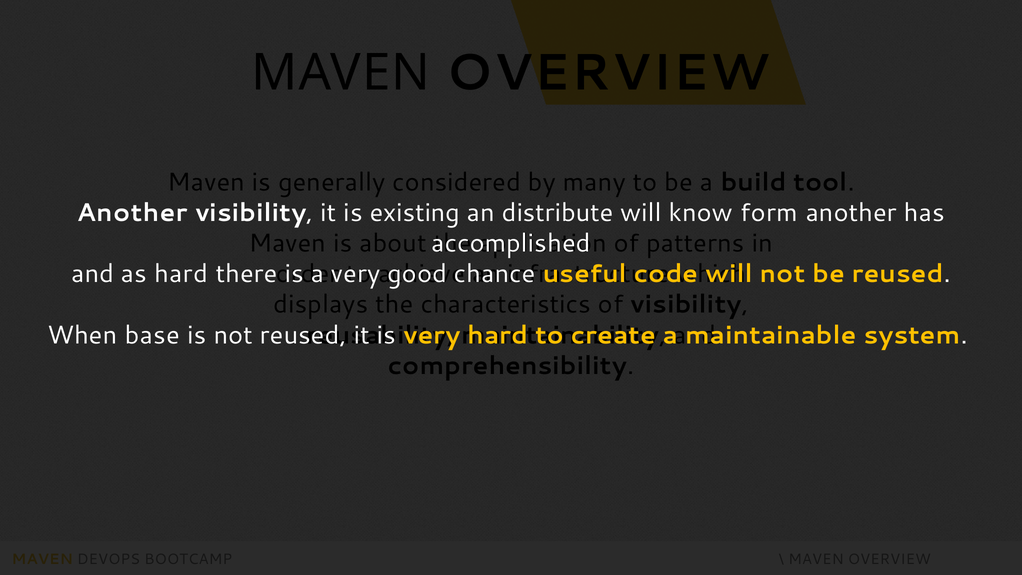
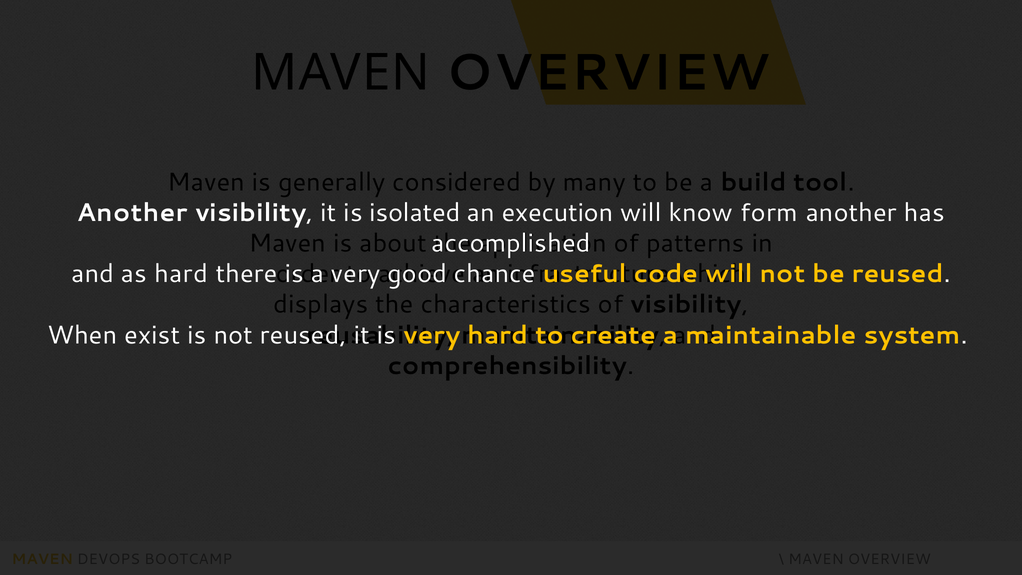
existing: existing -> isolated
distribute: distribute -> execution
base: base -> exist
